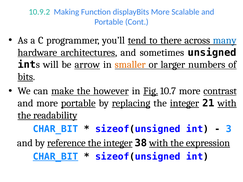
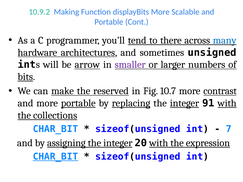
smaller colour: orange -> purple
however: however -> reserved
Fig underline: present -> none
21: 21 -> 91
readability: readability -> collections
3: 3 -> 7
reference: reference -> assigning
38: 38 -> 20
